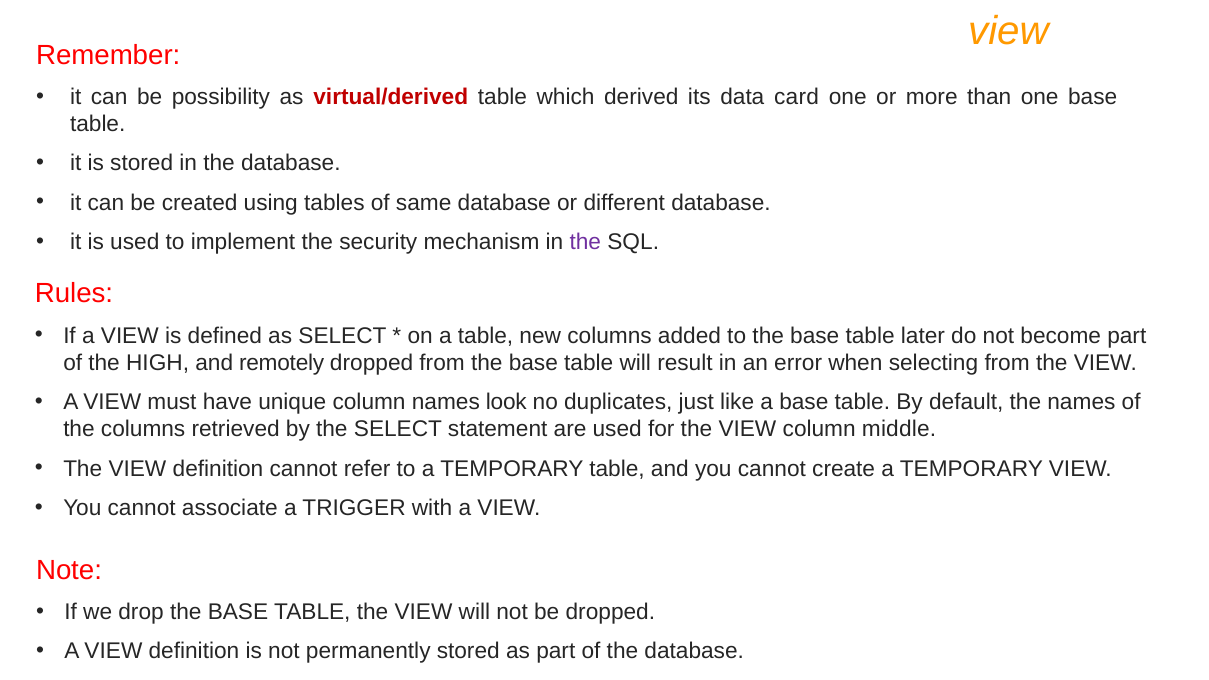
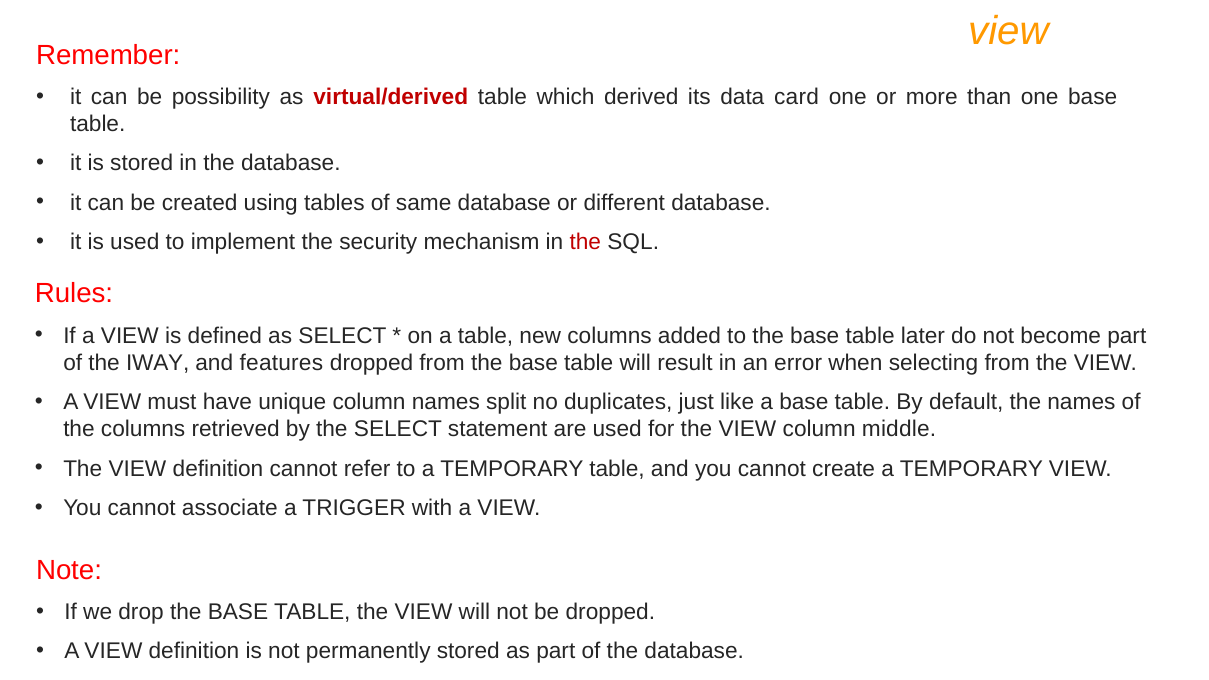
the at (585, 242) colour: purple -> red
HIGH: HIGH -> IWAY
remotely: remotely -> features
look: look -> split
